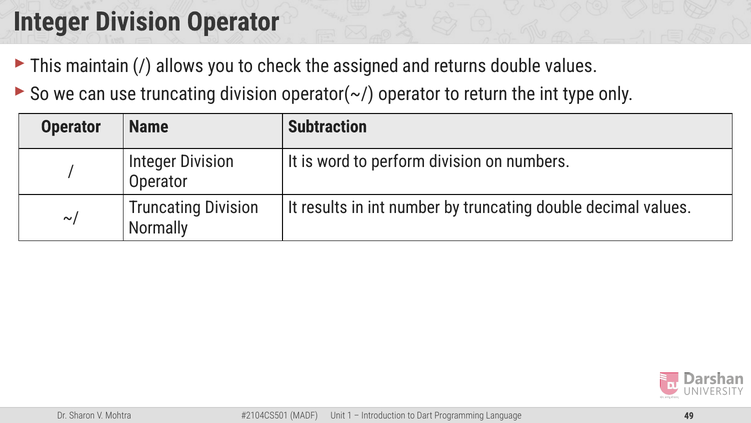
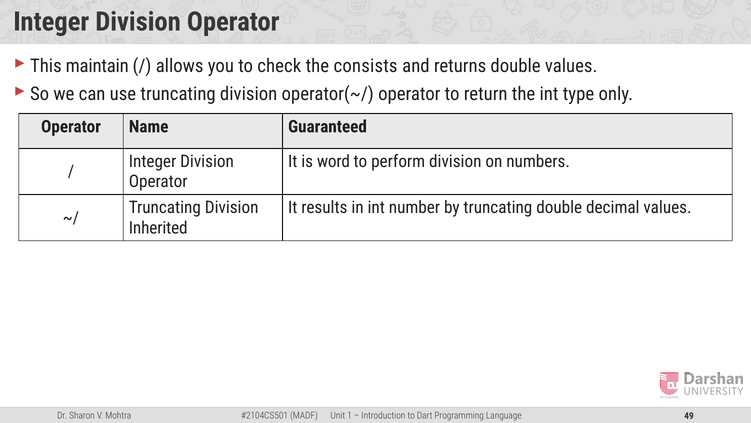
assigned: assigned -> consists
Subtraction: Subtraction -> Guaranteed
Normally: Normally -> Inherited
